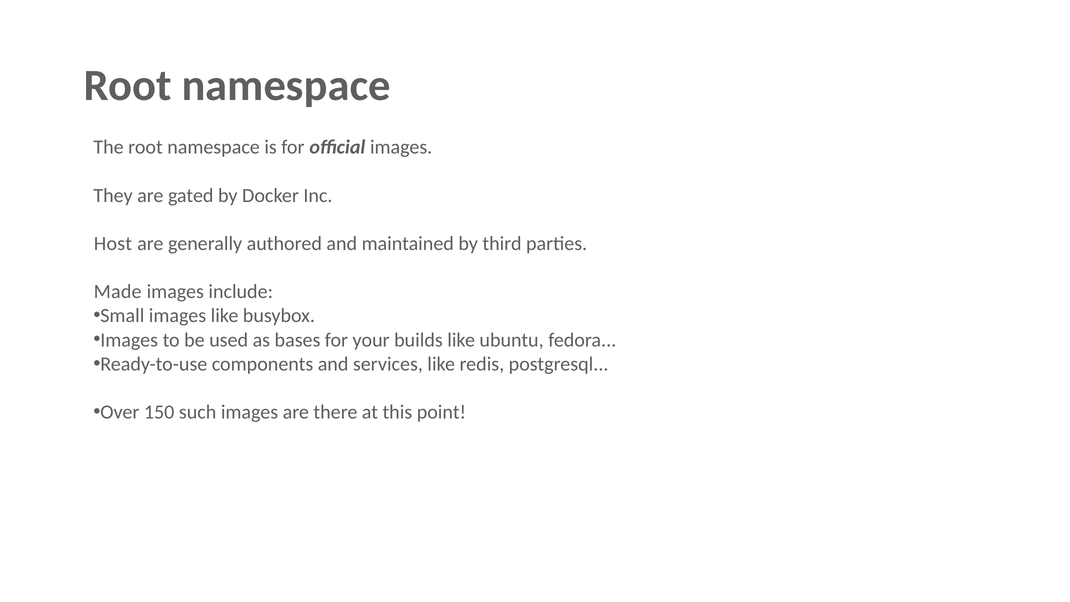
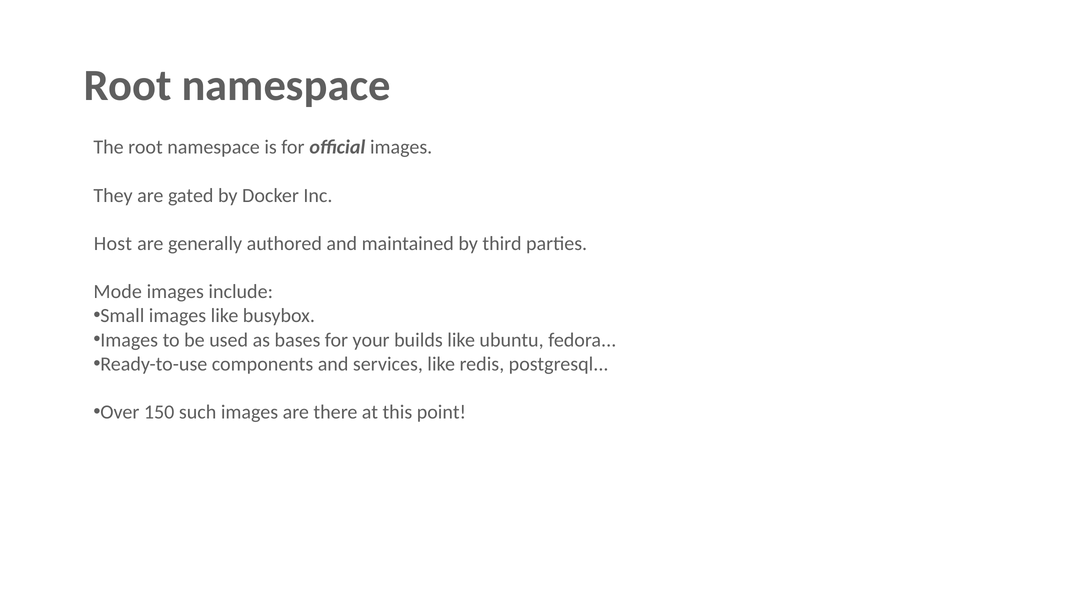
Made: Made -> Mode
